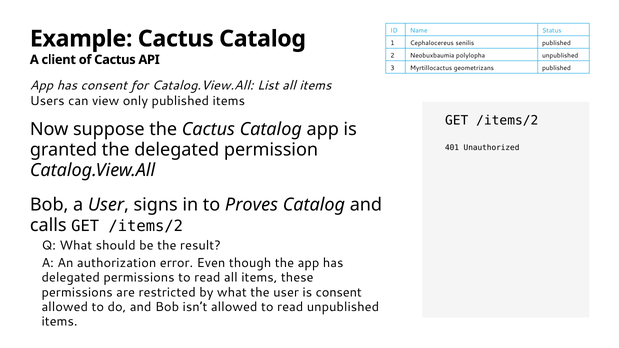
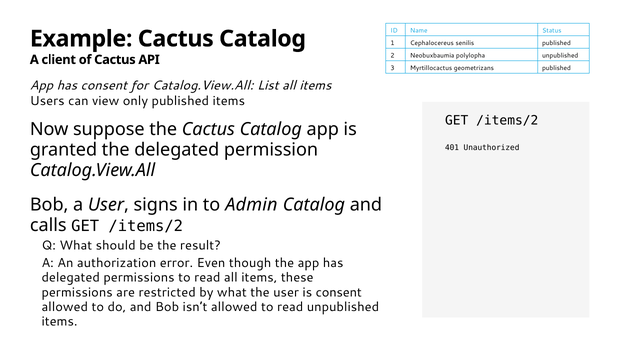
Proves: Proves -> Admin
